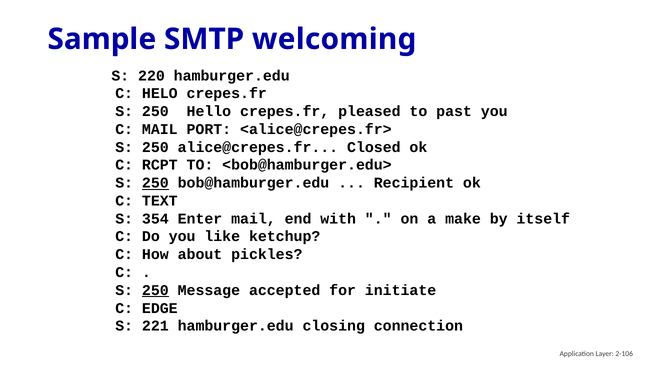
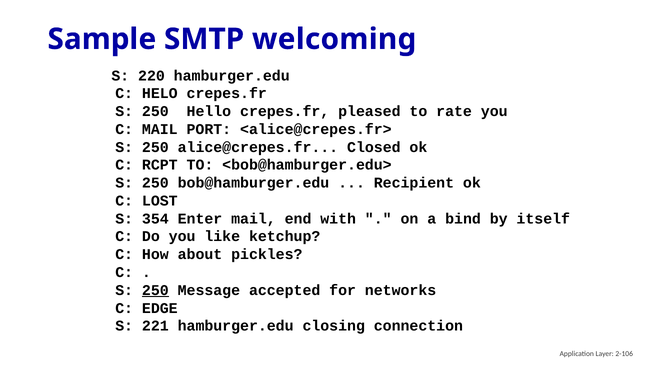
past: past -> rate
250 at (155, 183) underline: present -> none
TEXT: TEXT -> LOST
make: make -> bind
initiate: initiate -> networks
